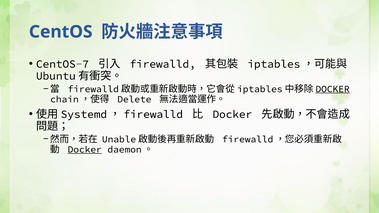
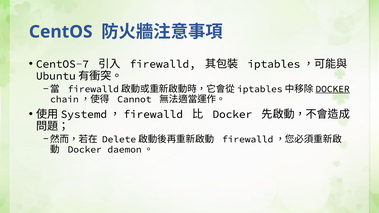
Delete: Delete -> Cannot
Unable: Unable -> Delete
Docker at (85, 150) underline: present -> none
